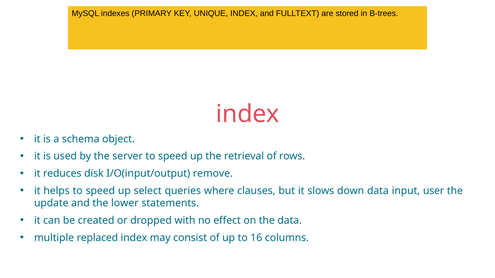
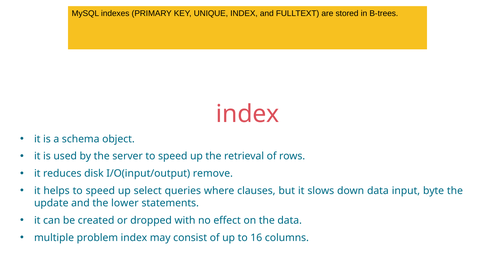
user: user -> byte
replaced: replaced -> problem
